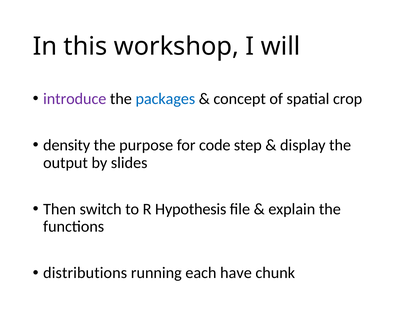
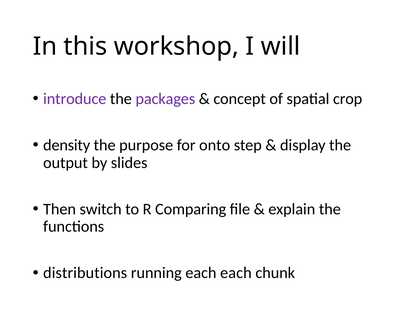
packages colour: blue -> purple
code: code -> onto
Hypothesis: Hypothesis -> Comparing
each have: have -> each
